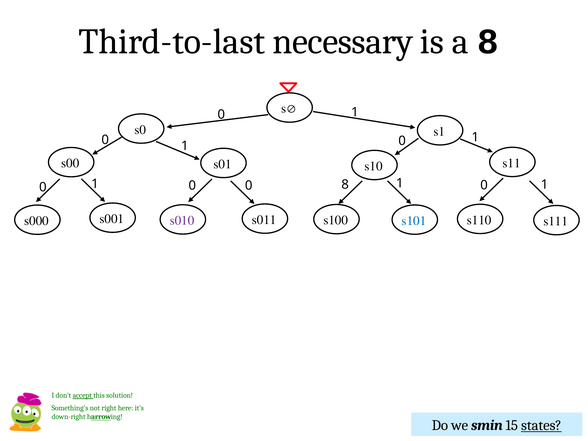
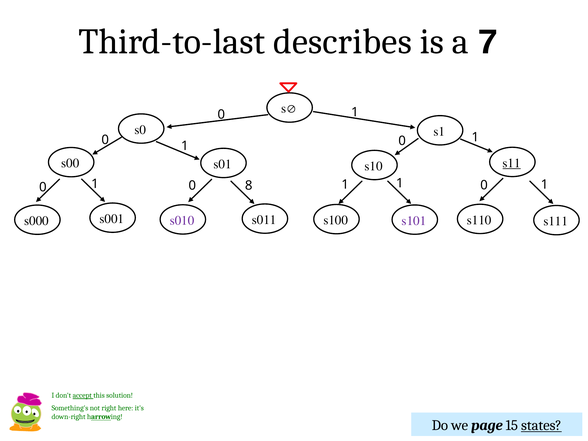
necessary: necessary -> describes
a 8: 8 -> 7
s11 underline: none -> present
0 at (249, 185): 0 -> 8
0 8: 8 -> 1
s101 colour: blue -> purple
smin: smin -> page
